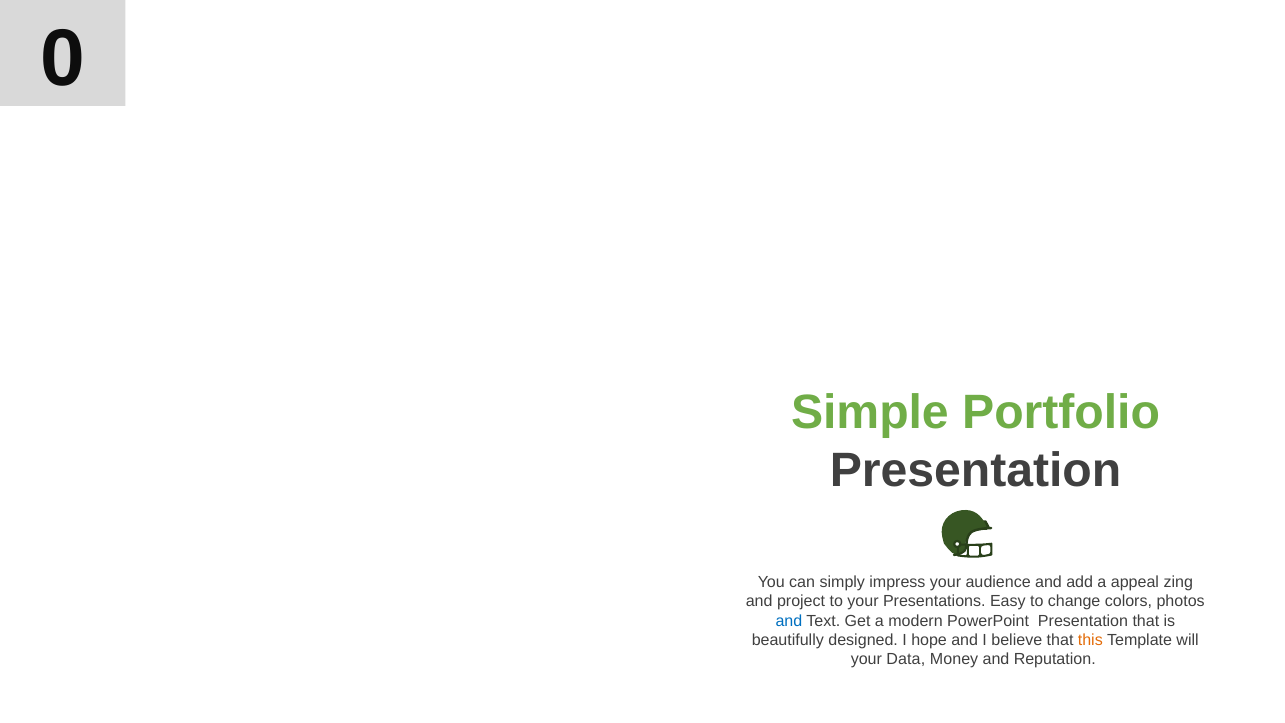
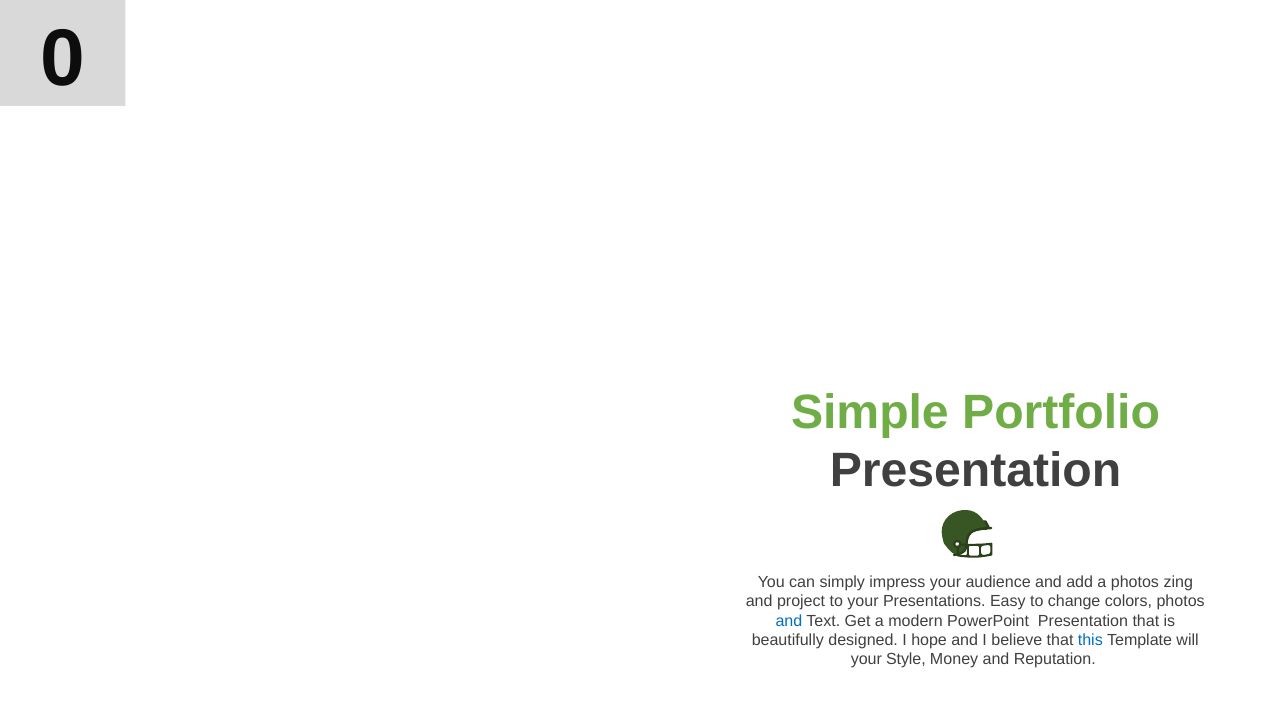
a appeal: appeal -> photos
this colour: orange -> blue
Data: Data -> Style
